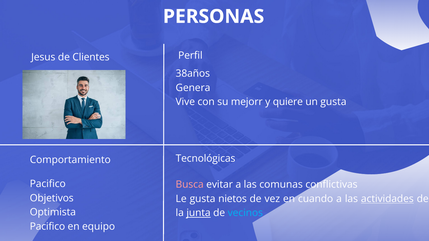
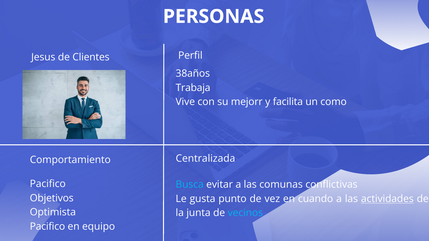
Genera: Genera -> Trabaja
quiere: quiere -> facilita
un gusta: gusta -> como
Tecnológicas: Tecnológicas -> Centralizada
Busca colour: pink -> light blue
nietos: nietos -> punto
junta underline: present -> none
